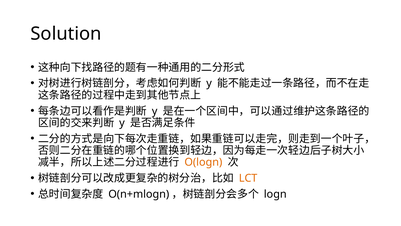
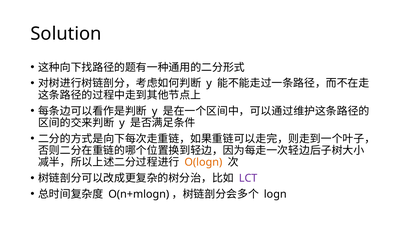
LCT colour: orange -> purple
